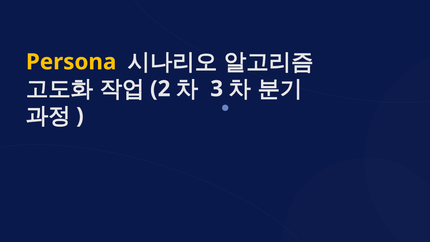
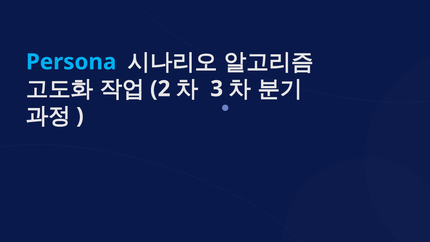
Persona colour: yellow -> light blue
